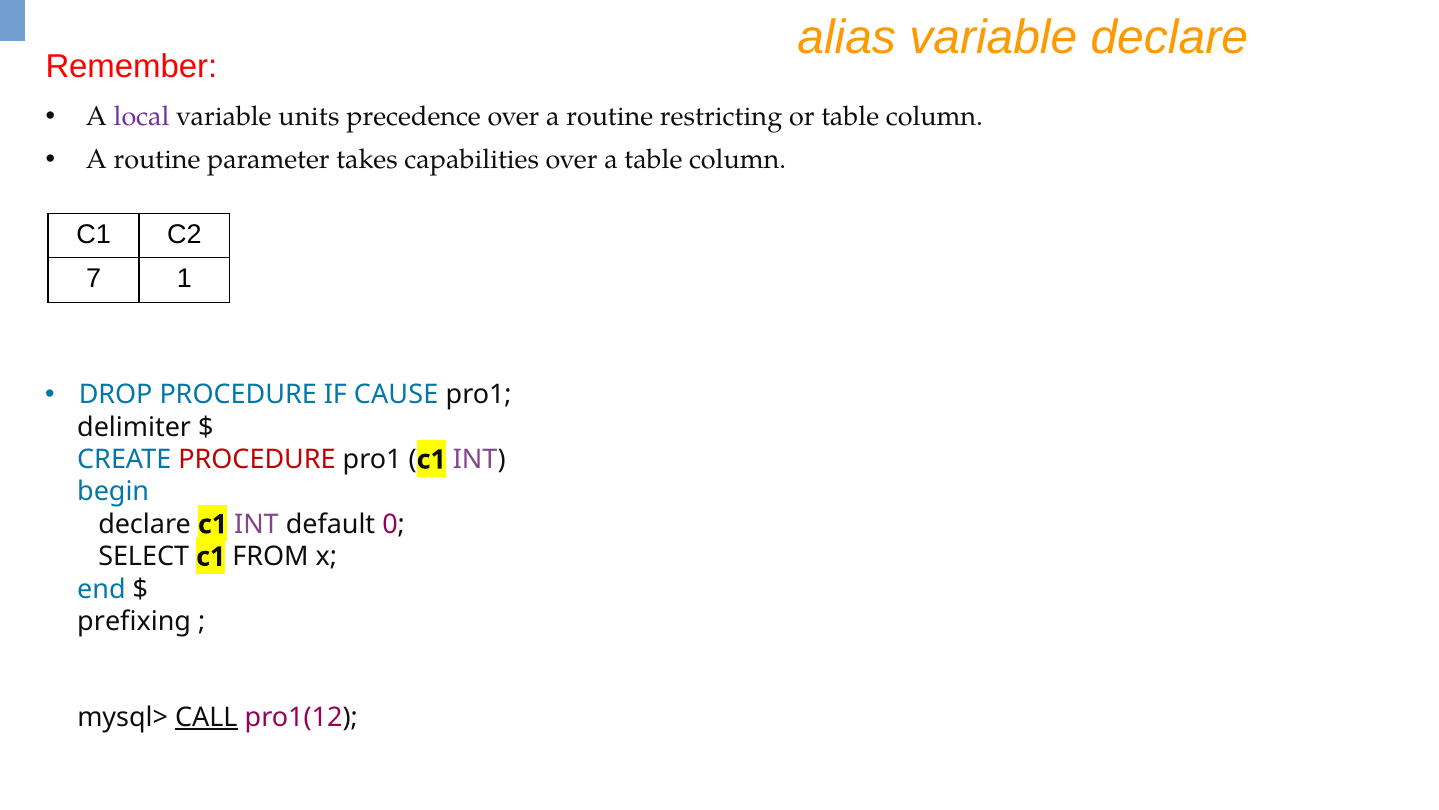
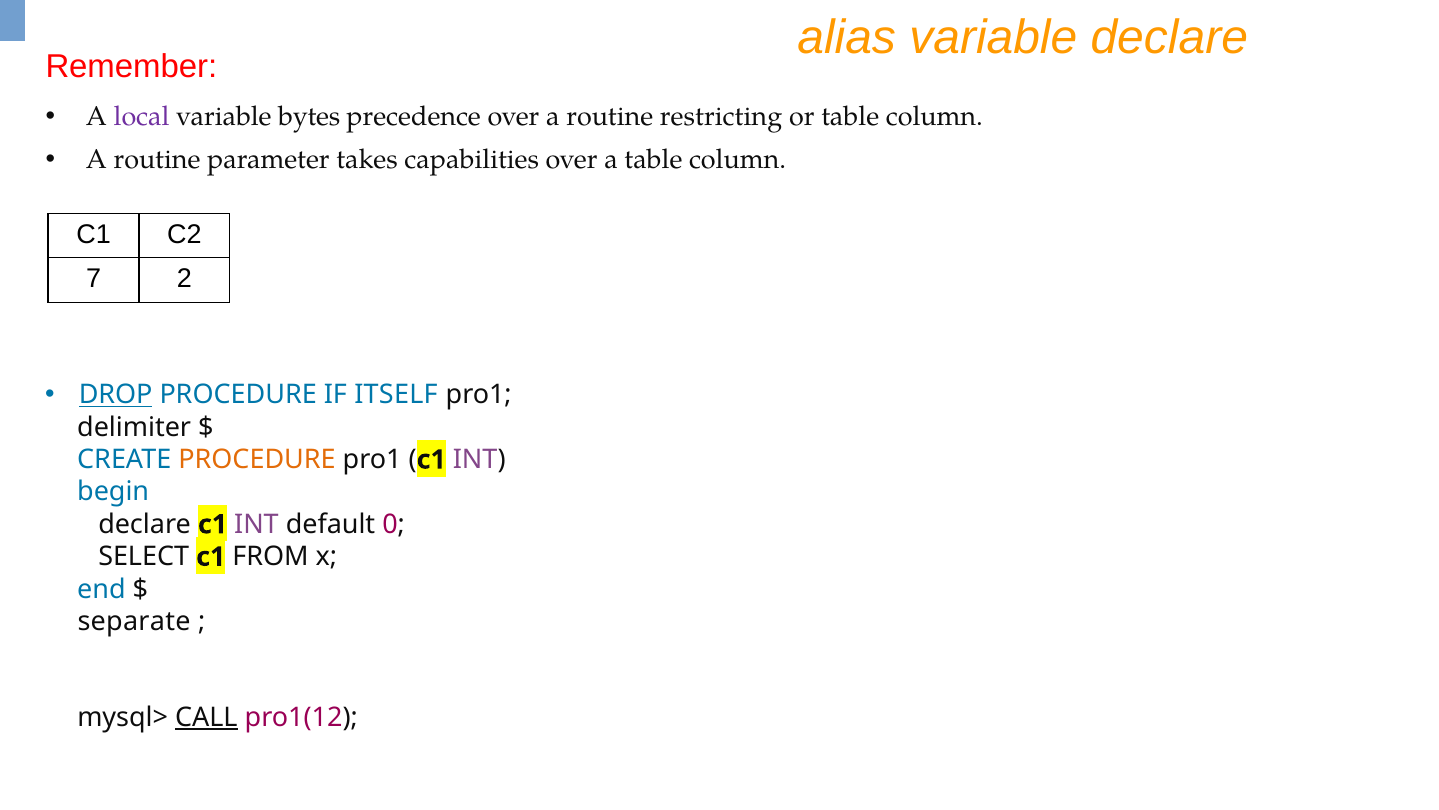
units: units -> bytes
1: 1 -> 2
DROP underline: none -> present
CAUSE: CAUSE -> ITSELF
PROCEDURE at (257, 459) colour: red -> orange
prefixing: prefixing -> separate
